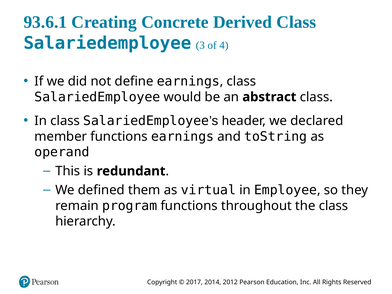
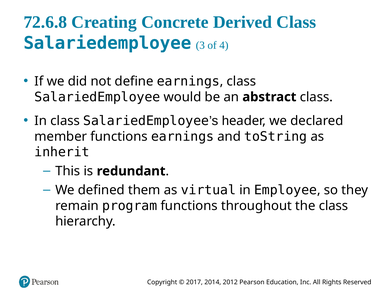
93.6.1: 93.6.1 -> 72.6.8
operand: operand -> inherit
